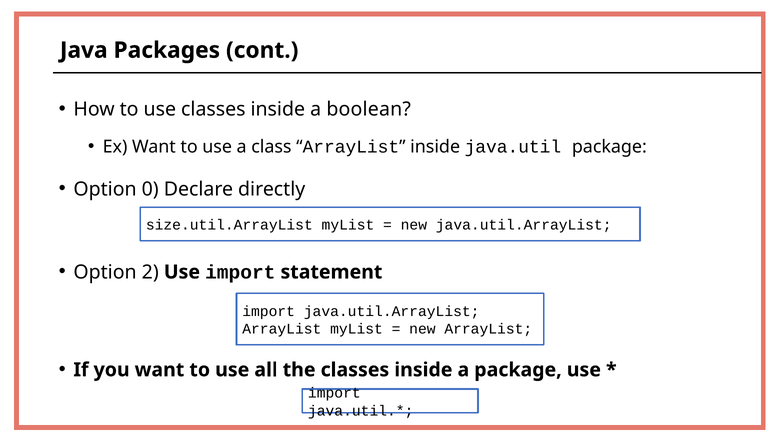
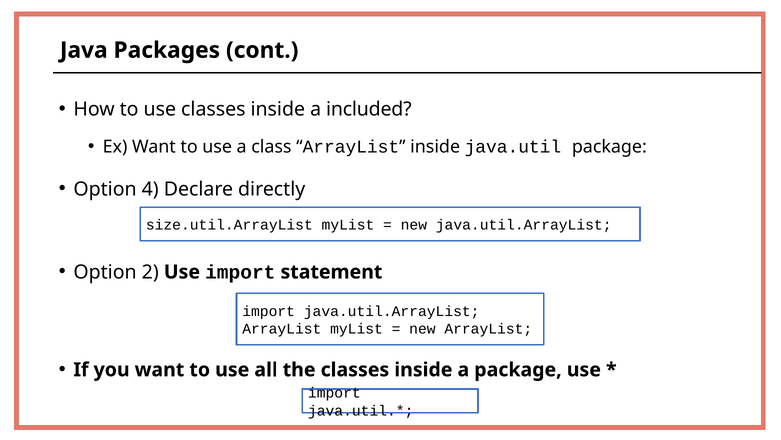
boolean: boolean -> included
0: 0 -> 4
